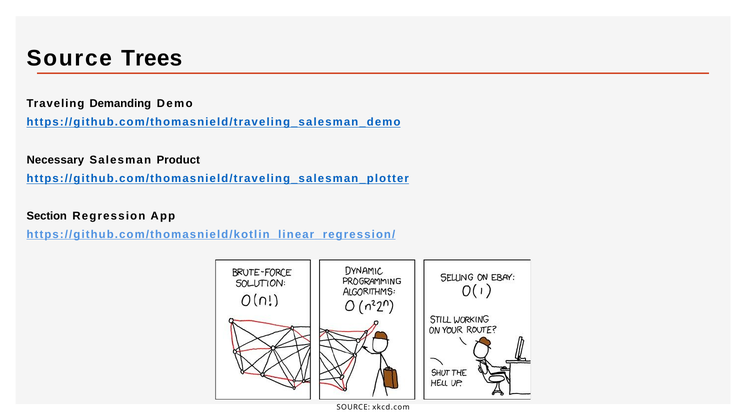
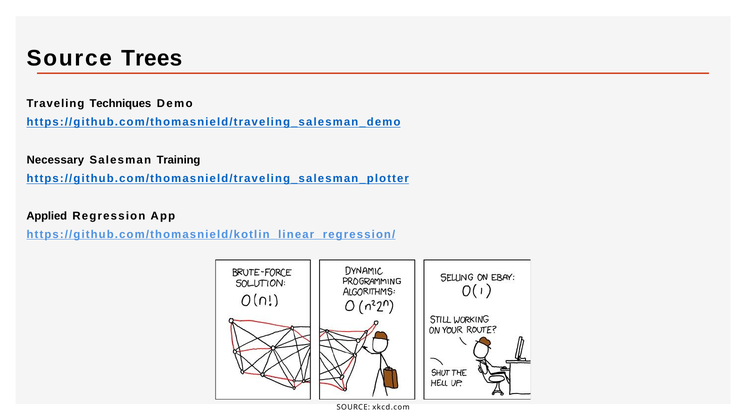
Demanding: Demanding -> Techniques
Product: Product -> Training
Section: Section -> Applied
